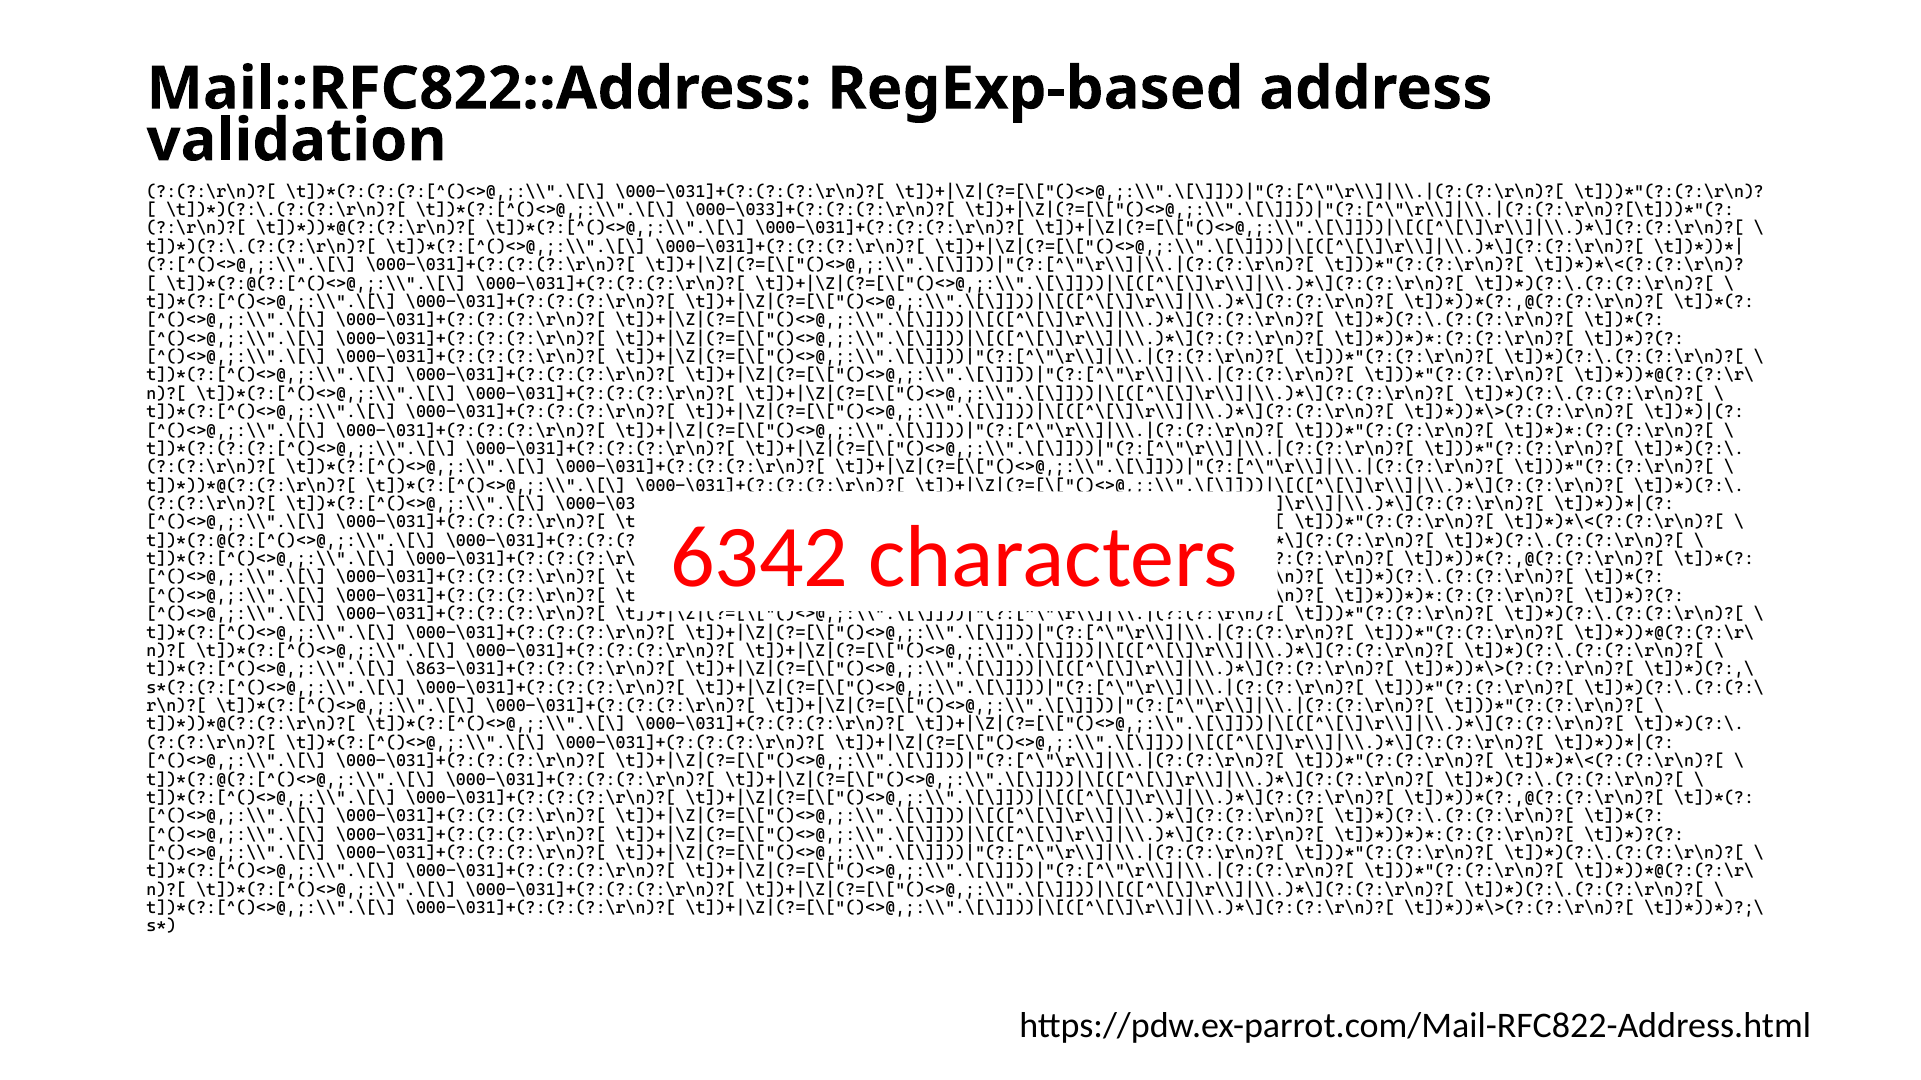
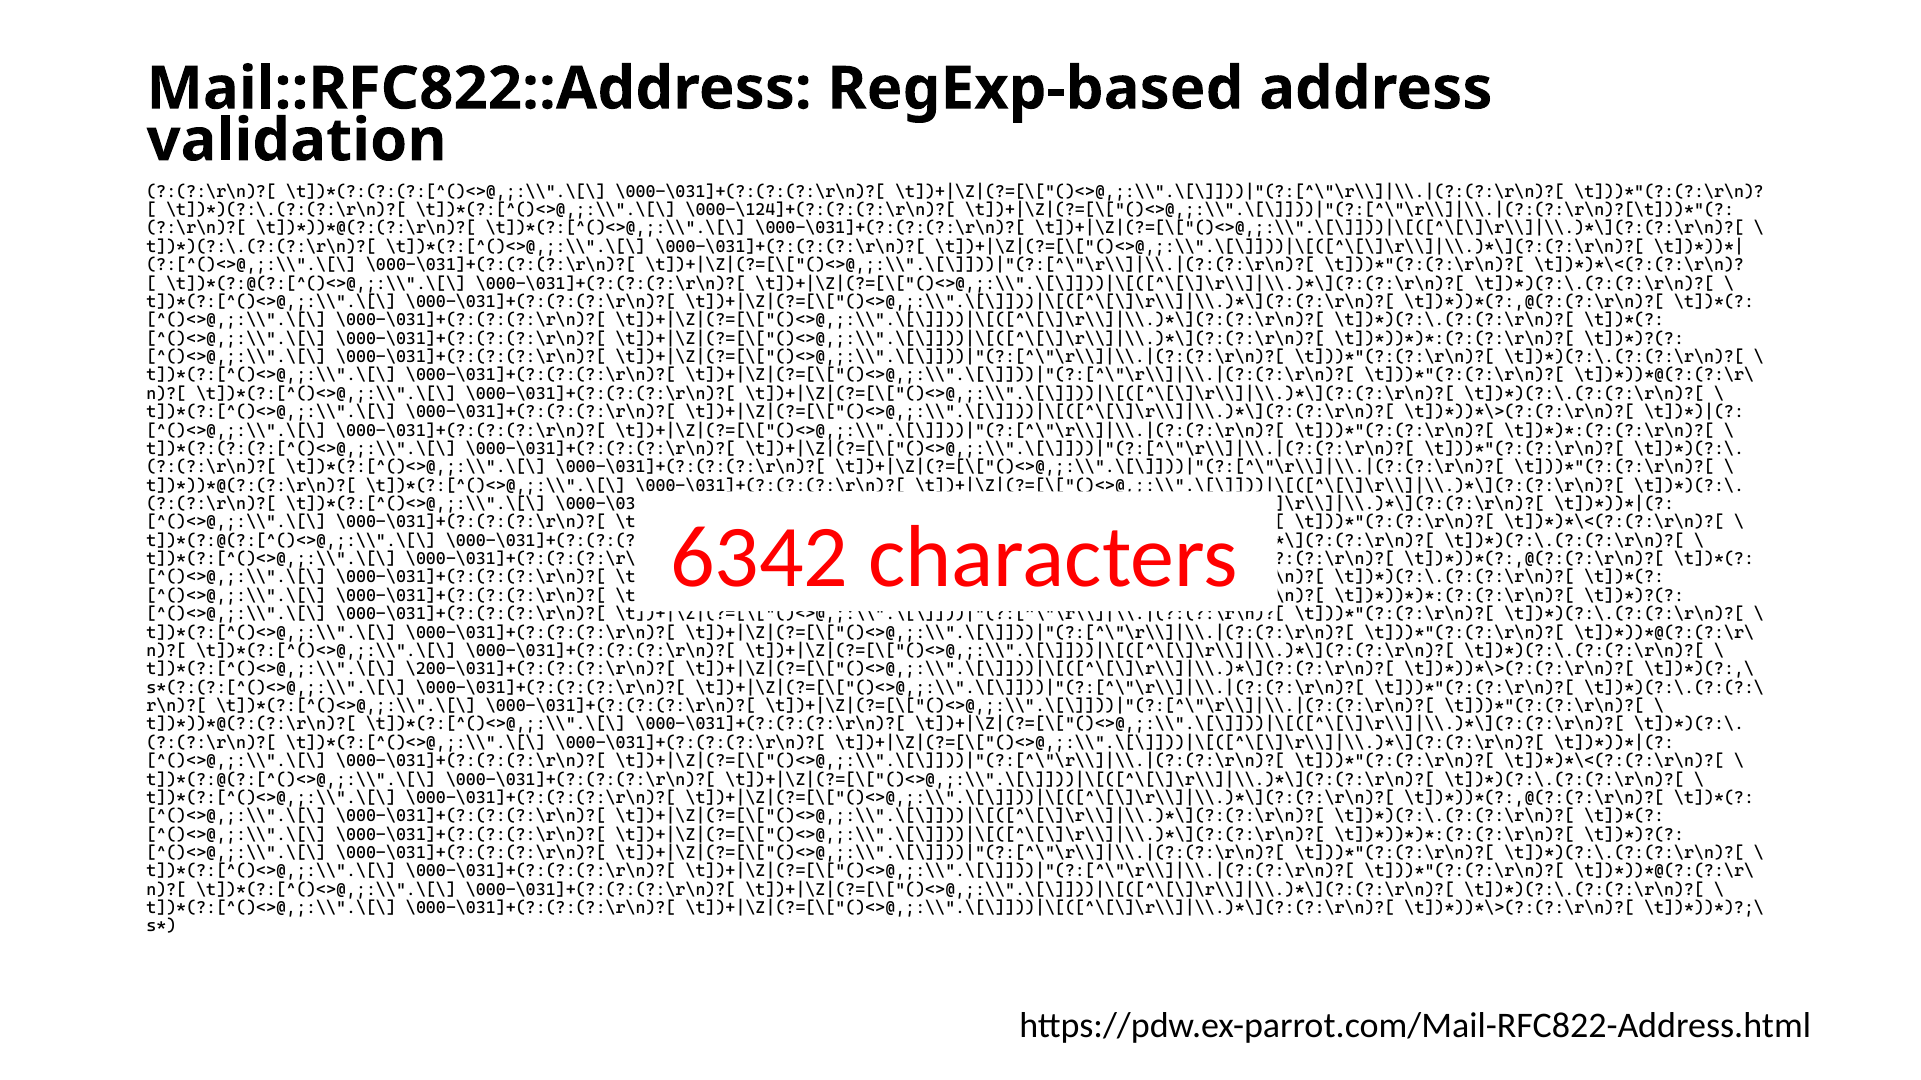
\000-\033]+(?:(?:(?:\r\n)?[: \000-\033]+(?:(?:(?:\r\n)?[ -> \000-\124]+(?:(?:(?:\r\n)?[
\863-\031]+(?:(?:(?:\r\n)?[: \863-\031]+(?:(?:(?:\r\n)?[ -> \200-\031]+(?:(?:(?:\r\n)?[
